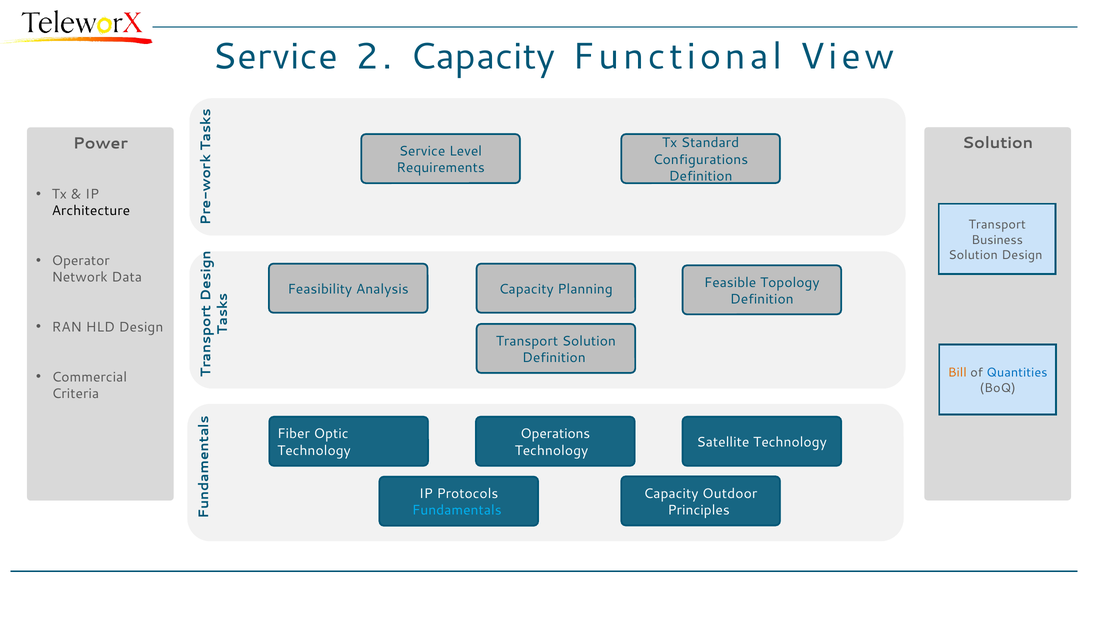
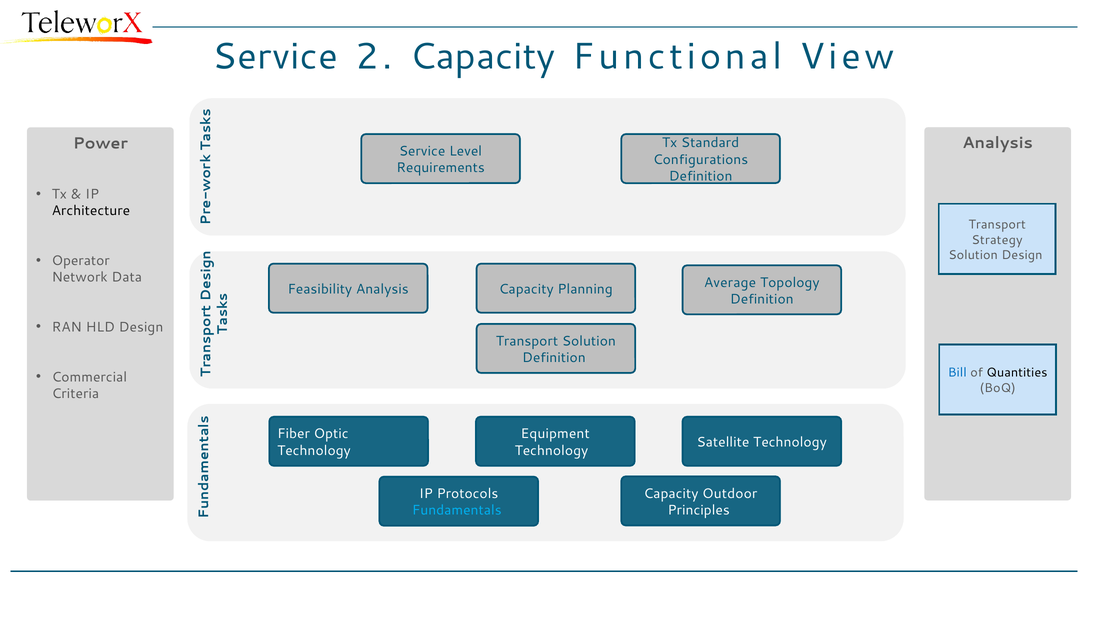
Solution at (998, 143): Solution -> Analysis
Business: Business -> Strategy
Feasible: Feasible -> Average
Bill colour: orange -> blue
Quantities colour: blue -> black
Operations: Operations -> Equipment
